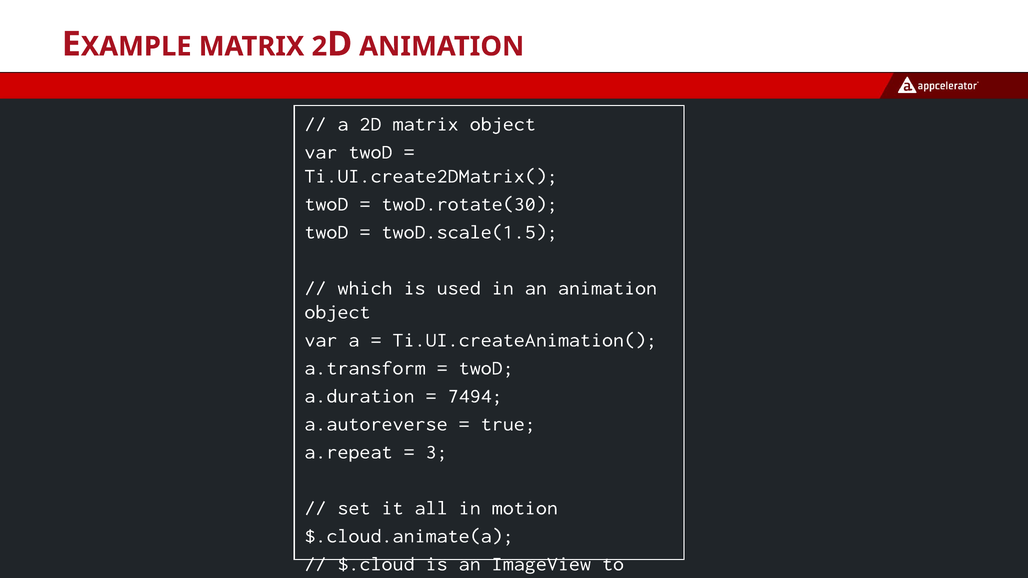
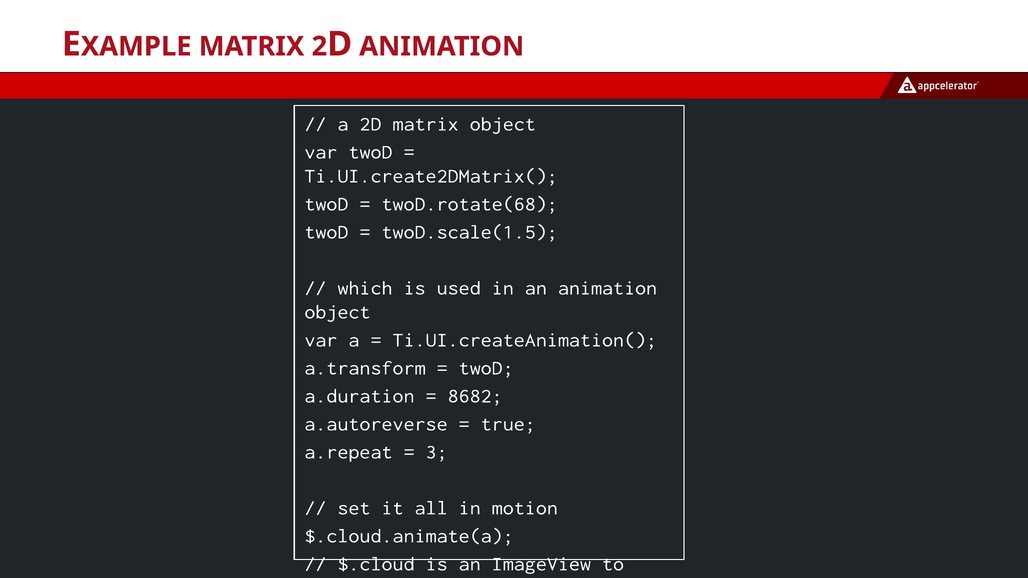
twoD.rotate(30: twoD.rotate(30 -> twoD.rotate(68
7494: 7494 -> 8682
